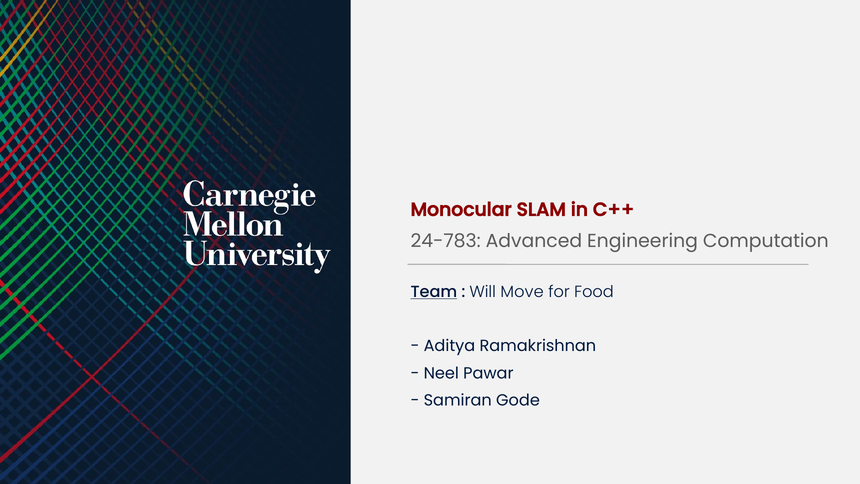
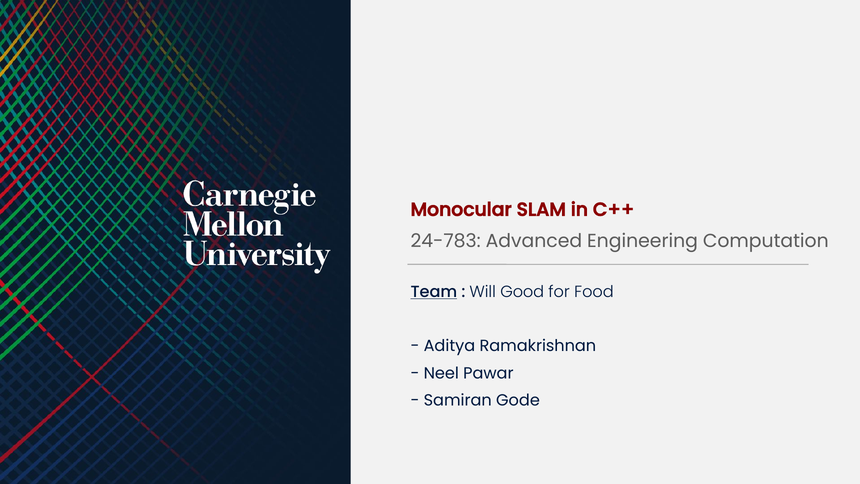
Move: Move -> Good
